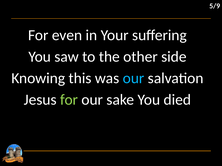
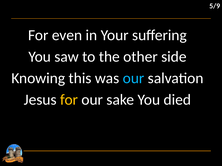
for at (69, 100) colour: light green -> yellow
